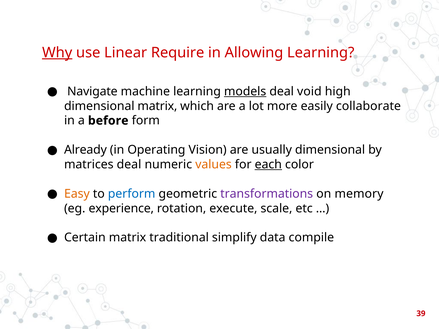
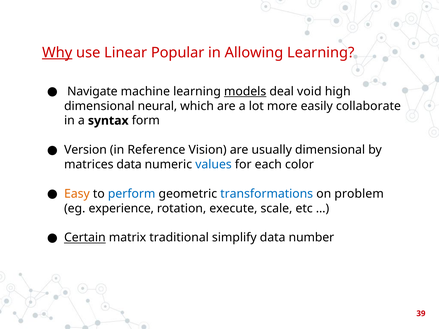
Require: Require -> Popular
dimensional matrix: matrix -> neural
before: before -> syntax
Already: Already -> Version
Operating: Operating -> Reference
matrices deal: deal -> data
values colour: orange -> blue
each underline: present -> none
transformations colour: purple -> blue
memory: memory -> problem
Certain underline: none -> present
compile: compile -> number
